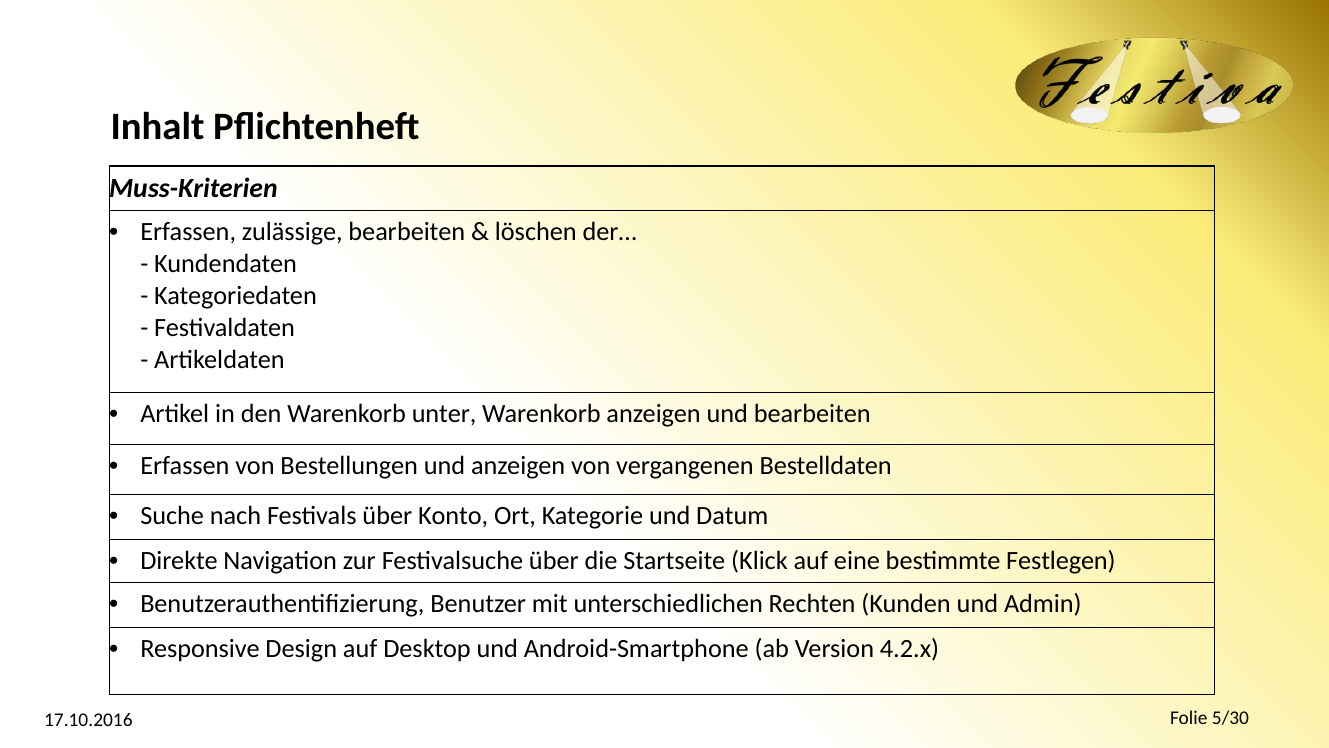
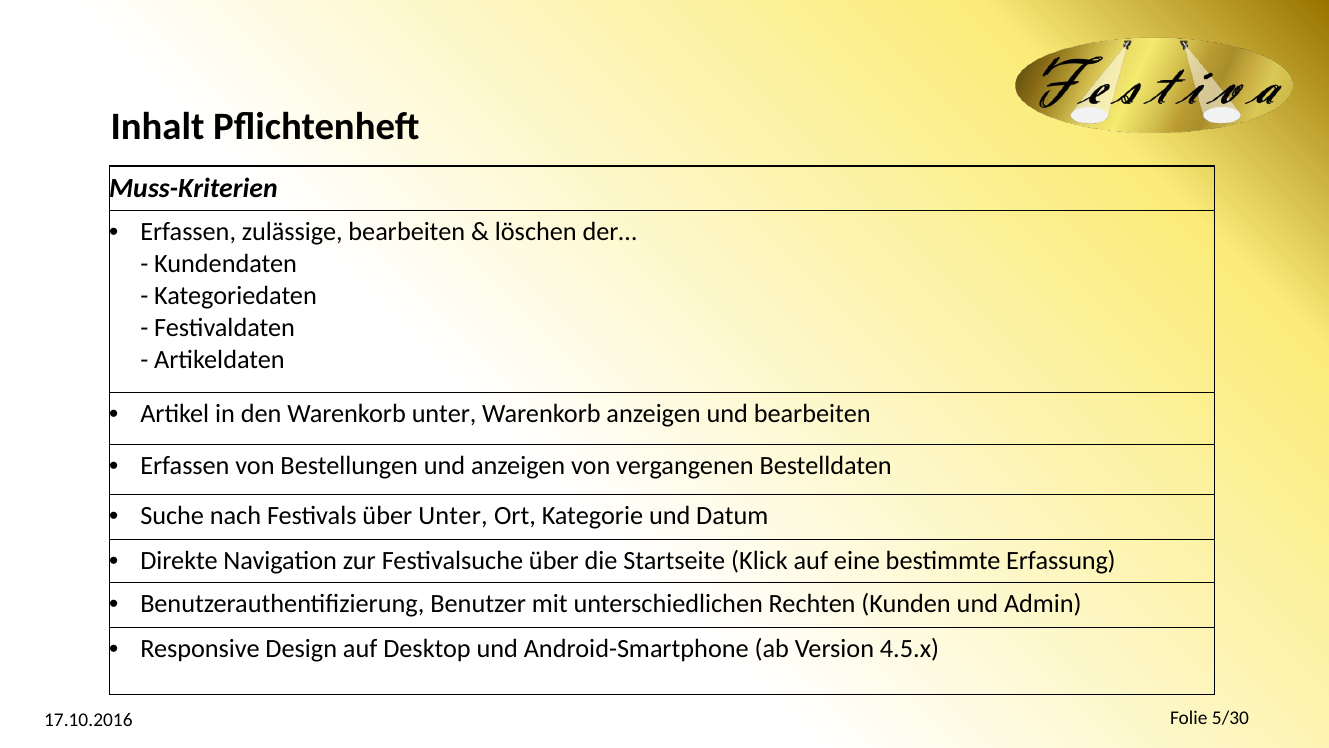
über Konto: Konto -> Unter
Festlegen: Festlegen -> Erfassung
4.2.x: 4.2.x -> 4.5.x
